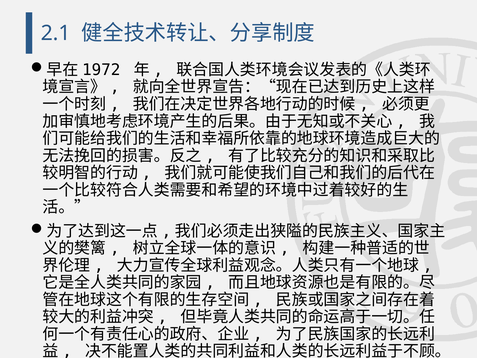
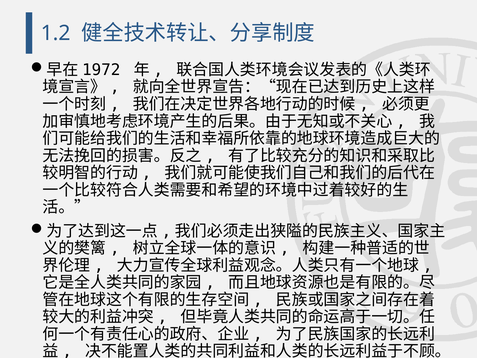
2.1: 2.1 -> 1.2
